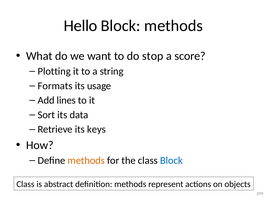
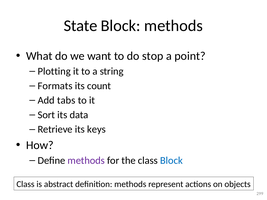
Hello: Hello -> State
score: score -> point
usage: usage -> count
lines: lines -> tabs
methods at (86, 161) colour: orange -> purple
